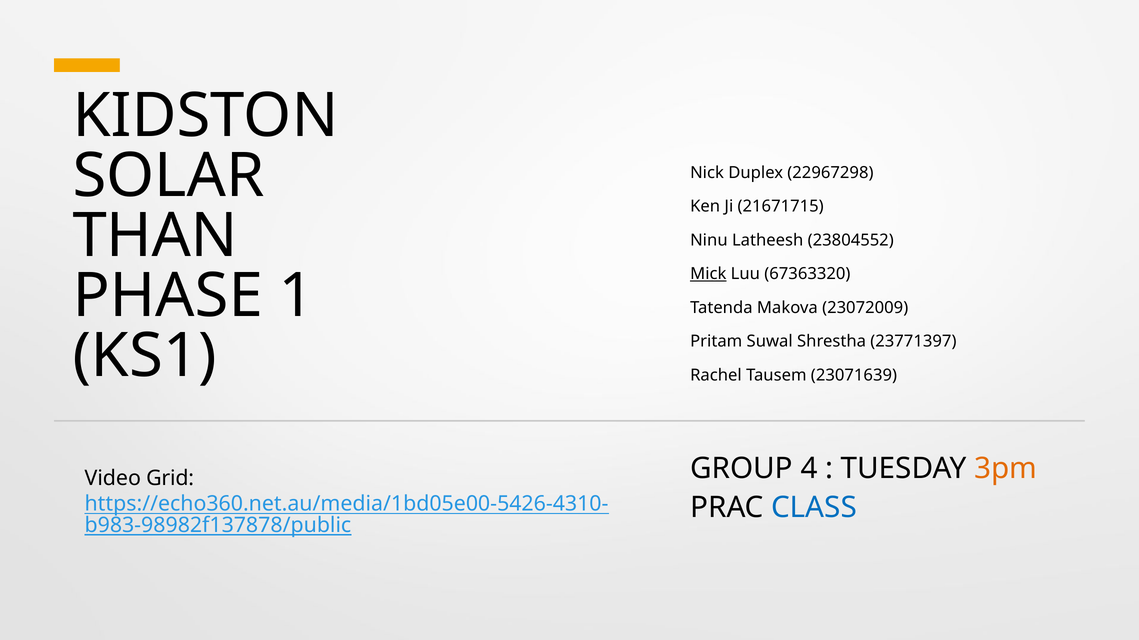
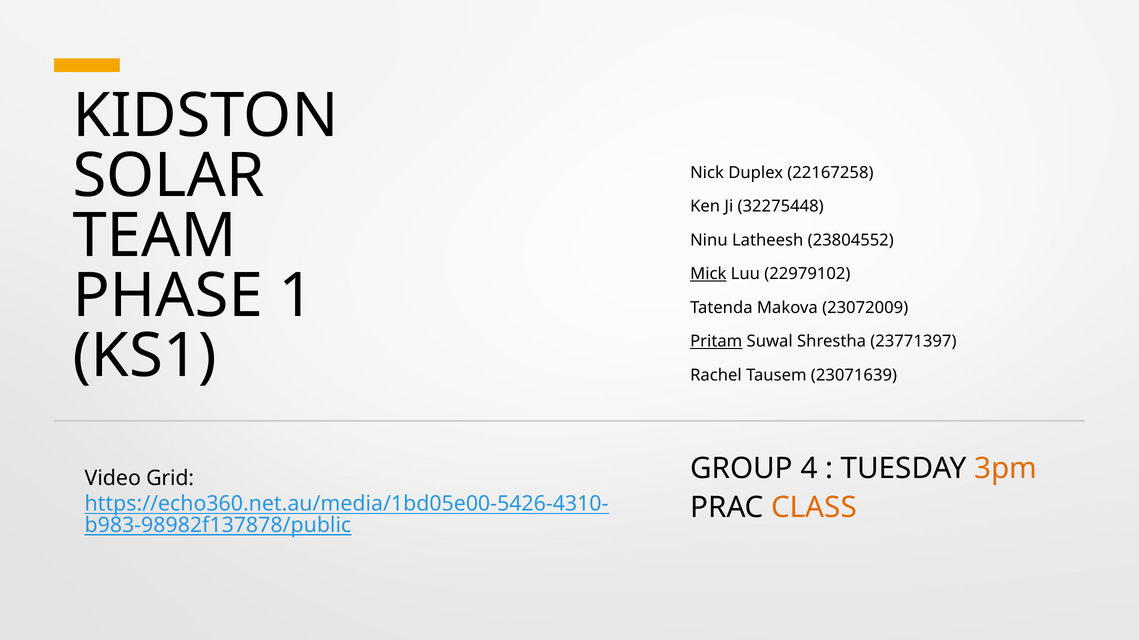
22967298: 22967298 -> 22167258
21671715: 21671715 -> 32275448
THAN: THAN -> TEAM
67363320: 67363320 -> 22979102
Pritam underline: none -> present
CLASS colour: blue -> orange
